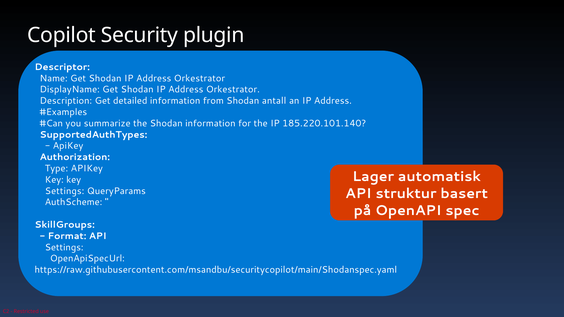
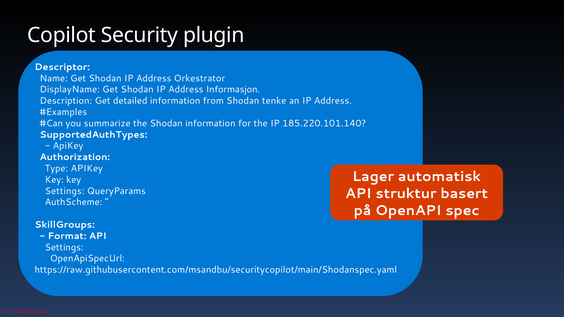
Orkestrator at (233, 90): Orkestrator -> Informasjon
antall: antall -> tenke
